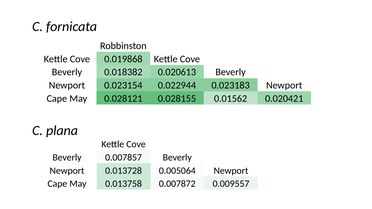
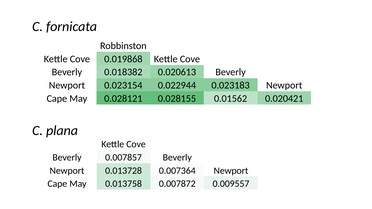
0.005064: 0.005064 -> 0.007364
